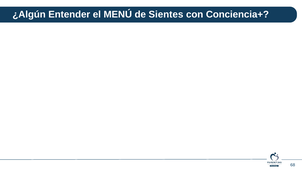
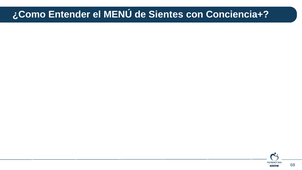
¿Algún: ¿Algún -> ¿Como
